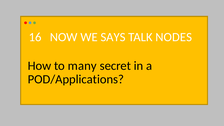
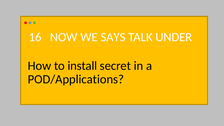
NODES: NODES -> UNDER
many: many -> install
